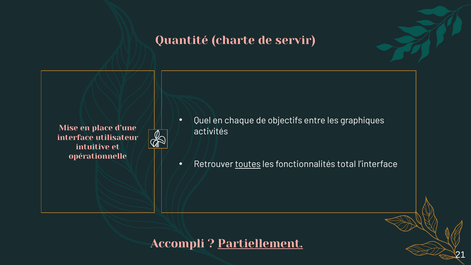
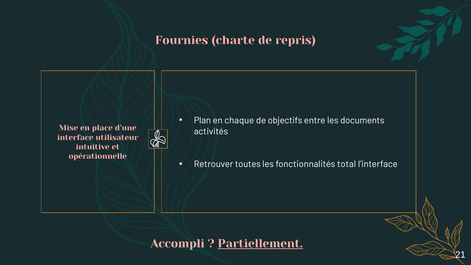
Quantité: Quantité -> Fournies
servir: servir -> repris
Quel: Quel -> Plan
graphiques: graphiques -> documents
toutes underline: present -> none
